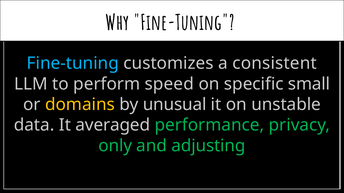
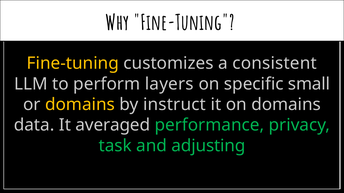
Fine-tuning at (73, 63) colour: light blue -> yellow
speed: speed -> layers
unusual: unusual -> instruct
on unstable: unstable -> domains
only: only -> task
